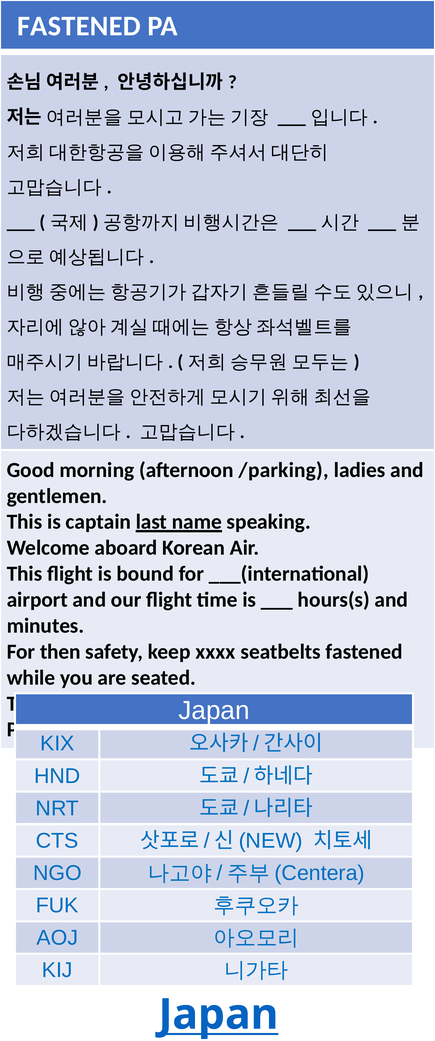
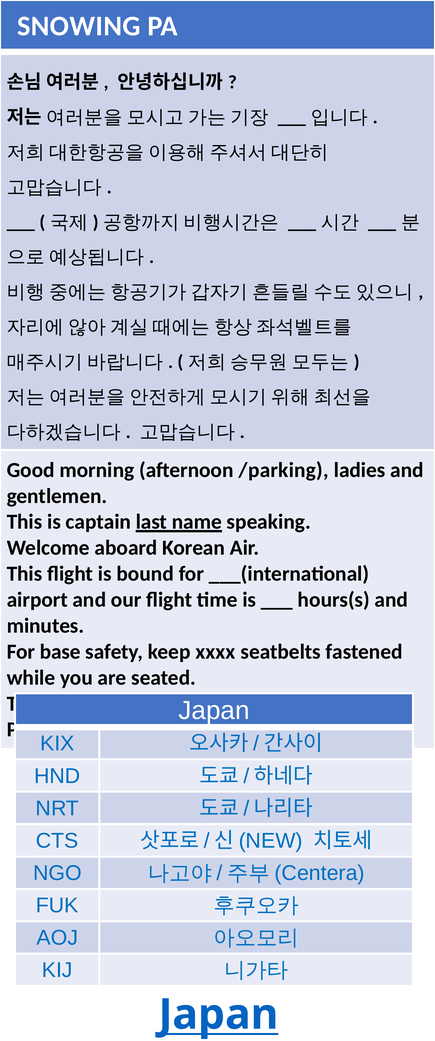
FASTENED at (79, 26): FASTENED -> SNOWING
then: then -> base
